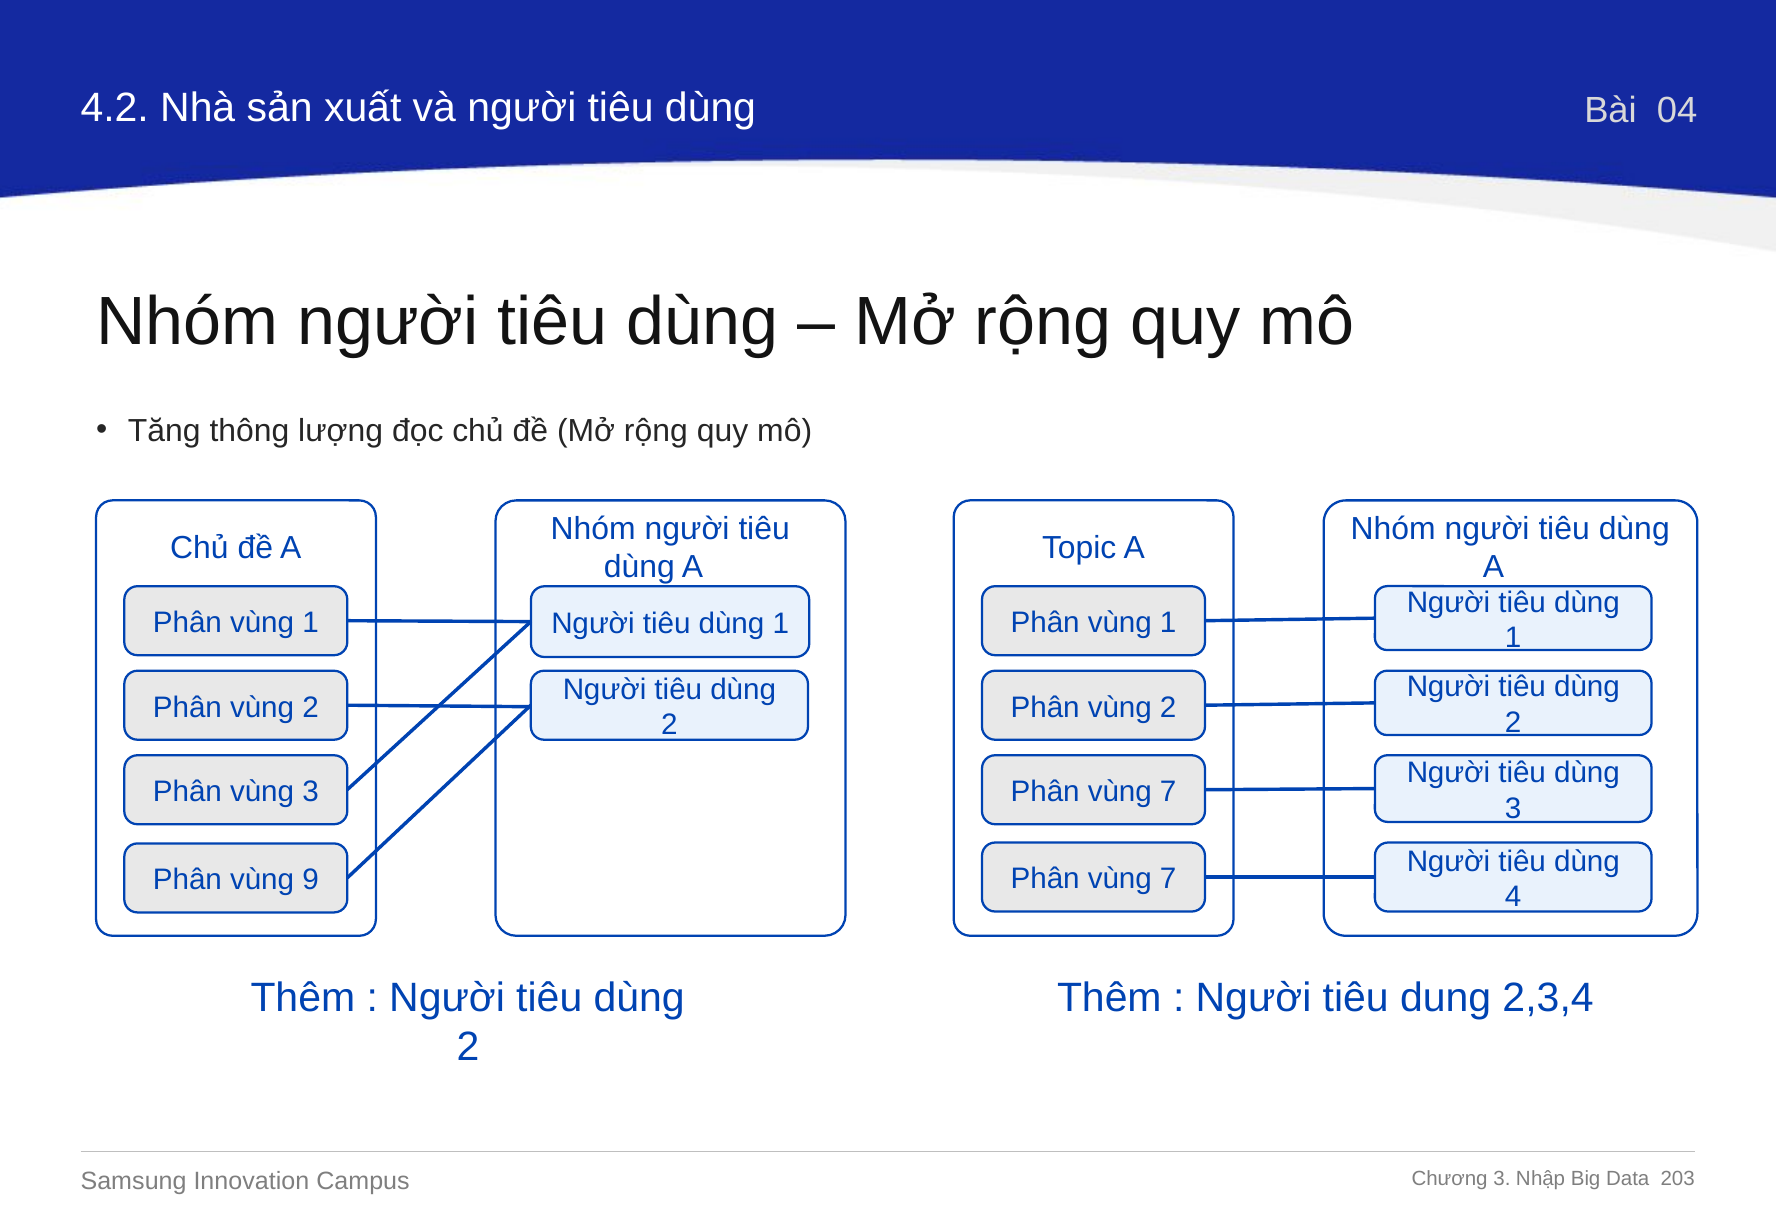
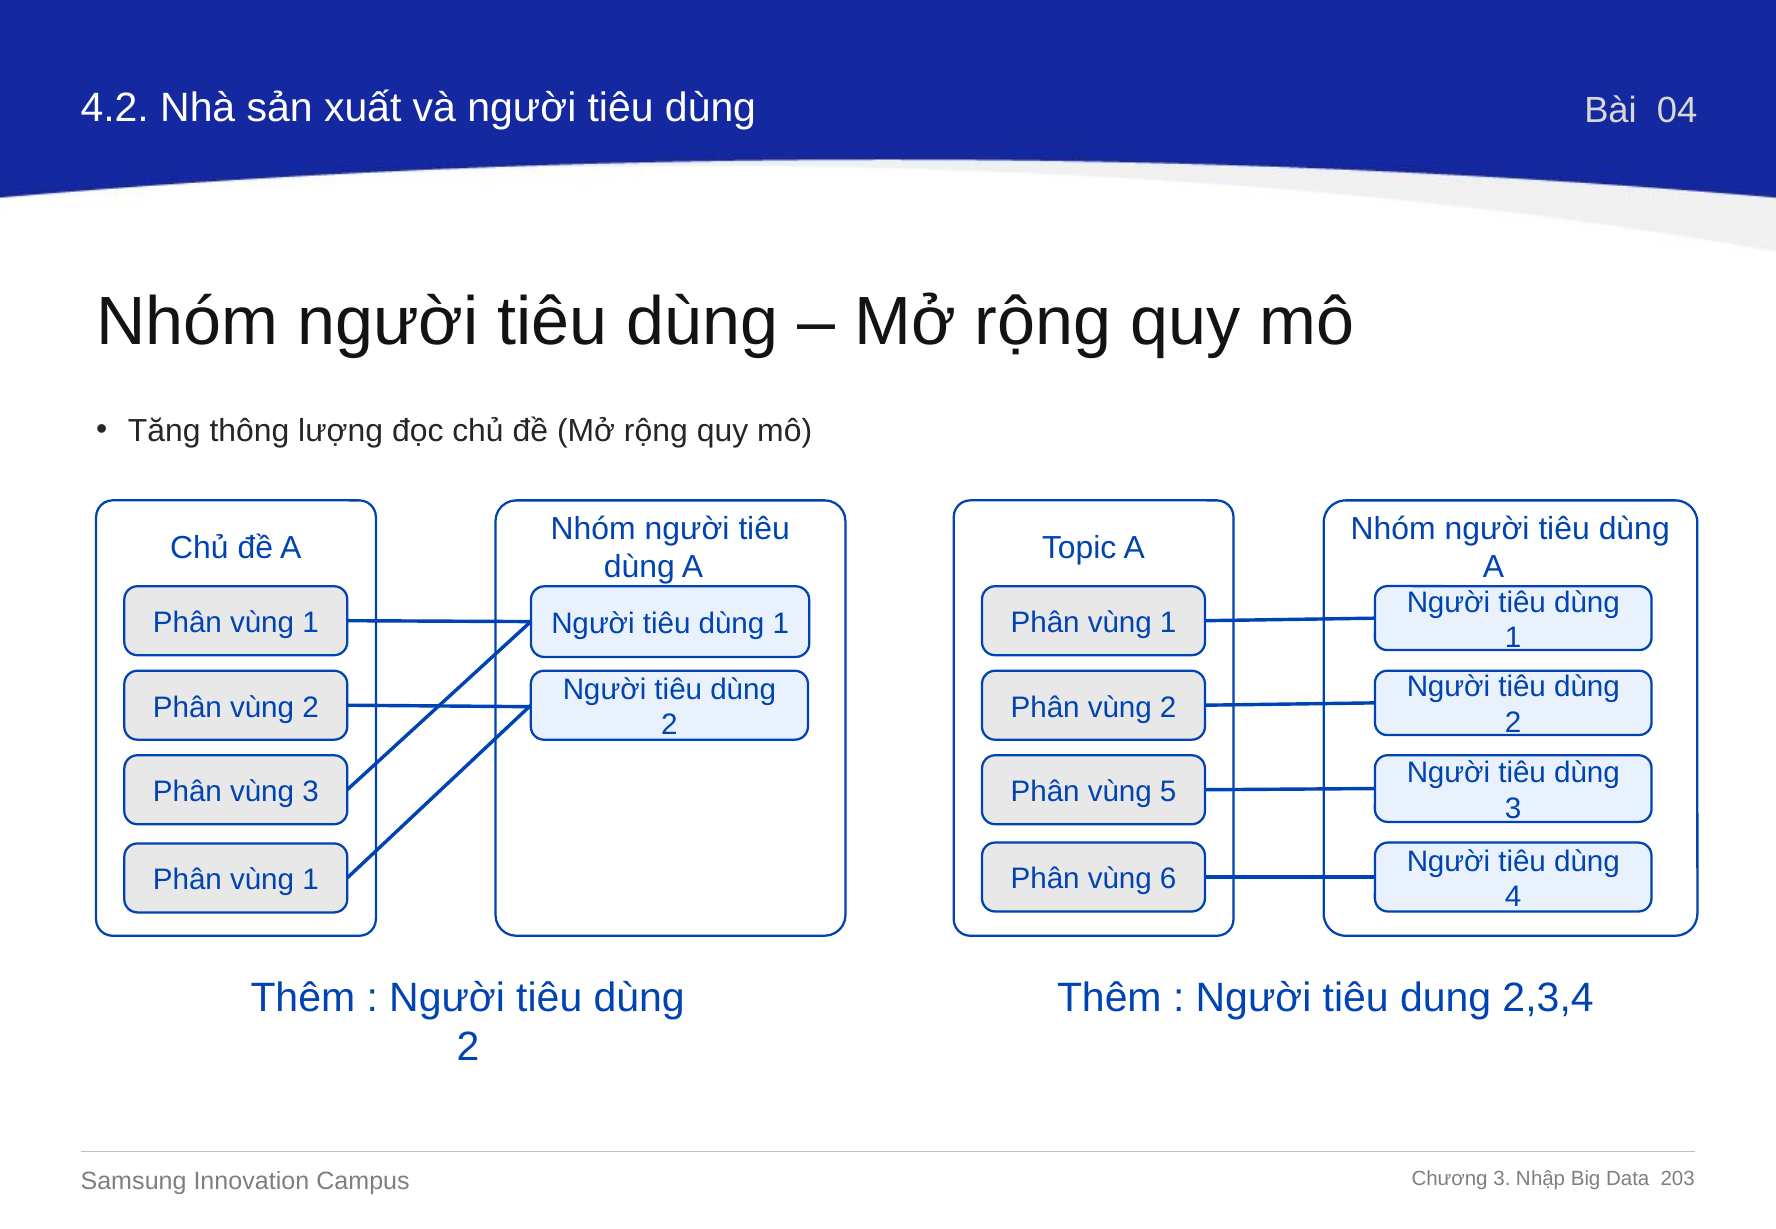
7 at (1168, 792): 7 -> 5
7 at (1168, 879): 7 -> 6
9 at (311, 880): 9 -> 1
